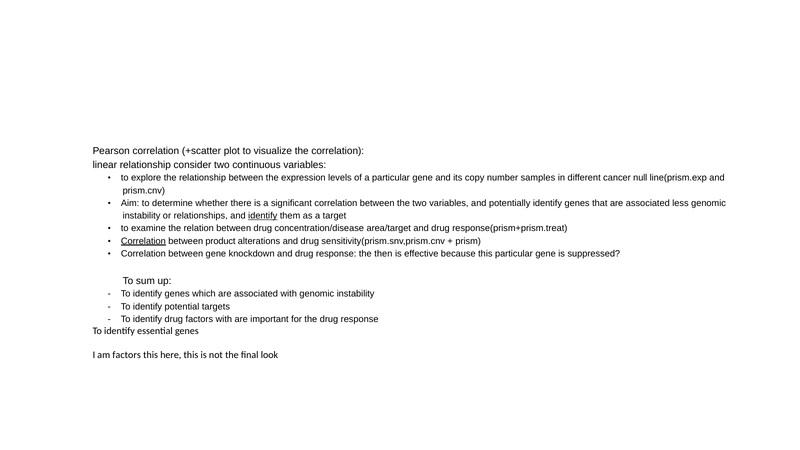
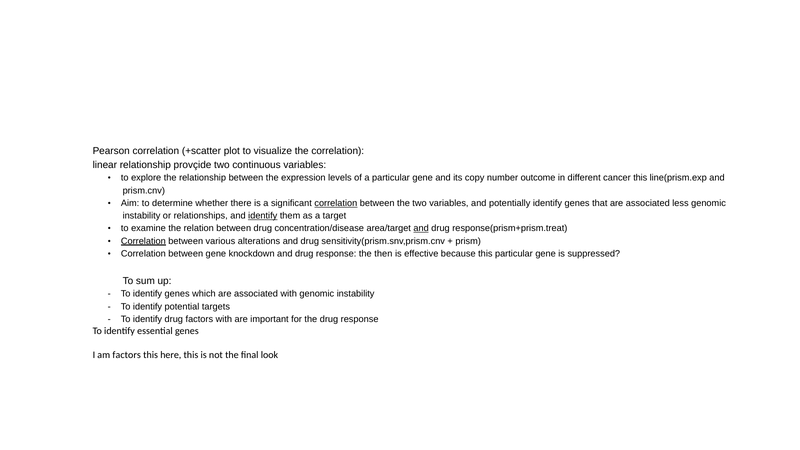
consider: consider -> provçide
samples: samples -> outcome
cancer null: null -> this
correlation at (336, 203) underline: none -> present
and at (421, 228) underline: none -> present
product: product -> various
